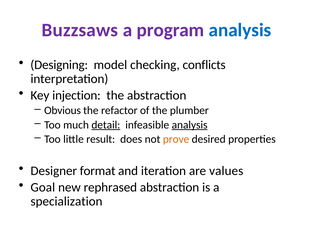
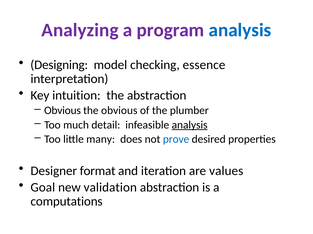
Buzzsaws: Buzzsaws -> Analyzing
conflicts: conflicts -> essence
injection: injection -> intuition
the refactor: refactor -> obvious
detail underline: present -> none
result: result -> many
prove colour: orange -> blue
rephrased: rephrased -> validation
specialization: specialization -> computations
